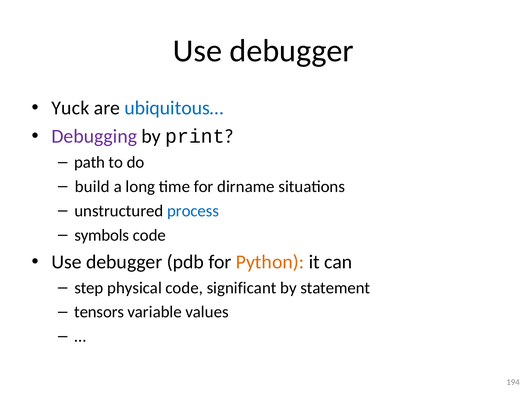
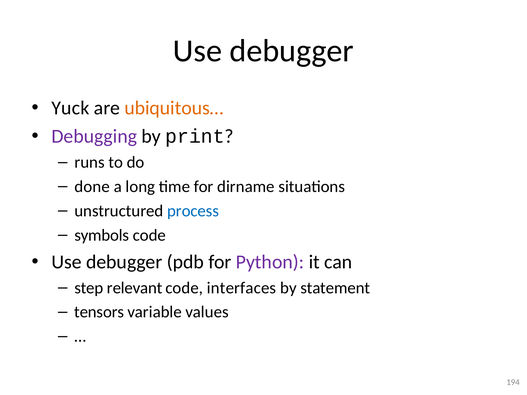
ubiquitous… colour: blue -> orange
path: path -> runs
build: build -> done
Python colour: orange -> purple
physical: physical -> relevant
significant: significant -> interfaces
